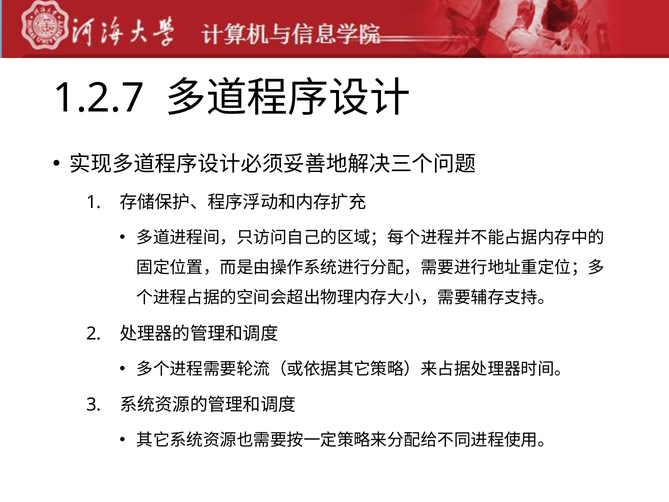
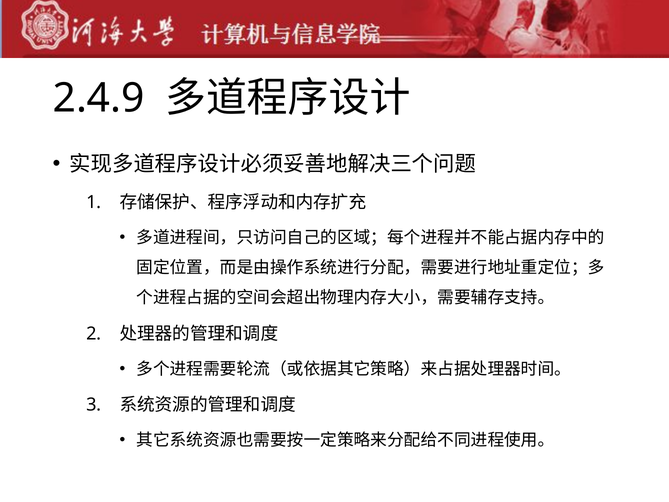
1.2.7: 1.2.7 -> 2.4.9
